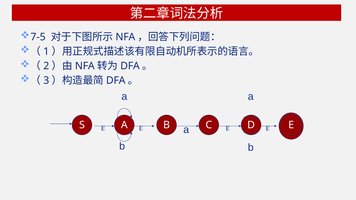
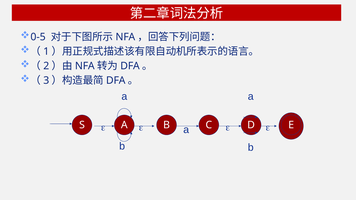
7-5: 7-5 -> 0-5
